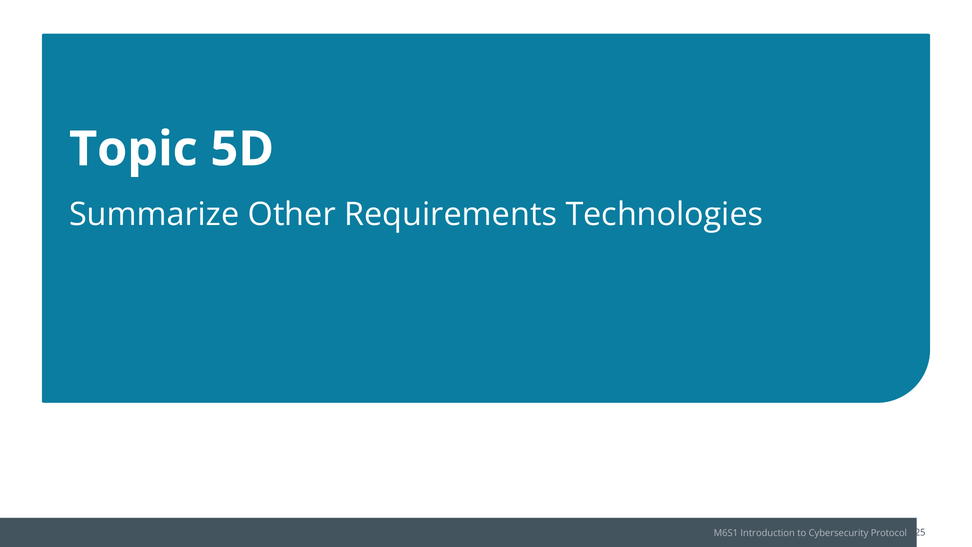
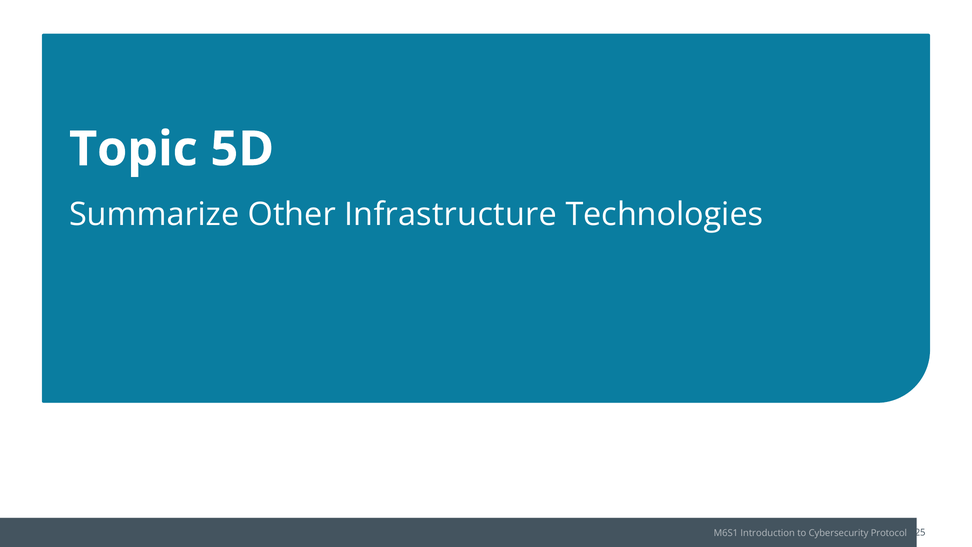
Requirements: Requirements -> Infrastructure
